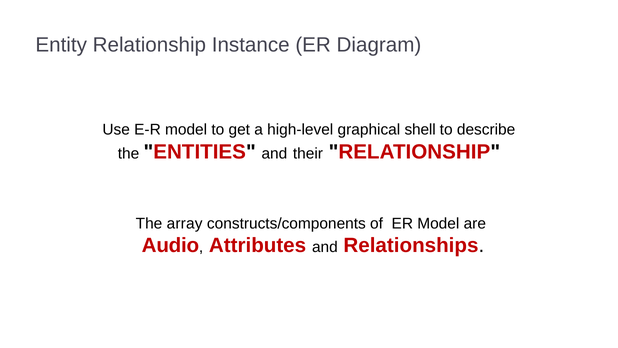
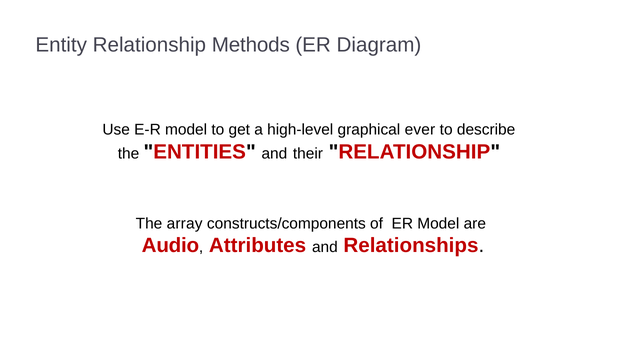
Instance: Instance -> Methods
shell: shell -> ever
